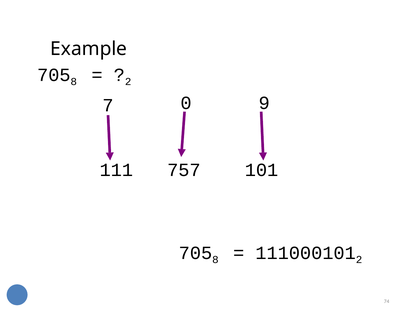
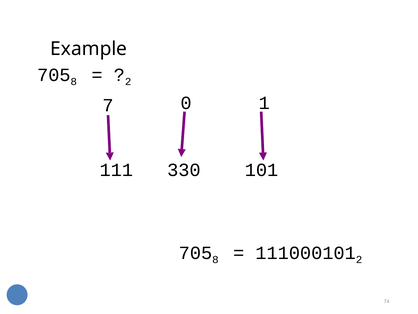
9: 9 -> 1
757: 757 -> 330
